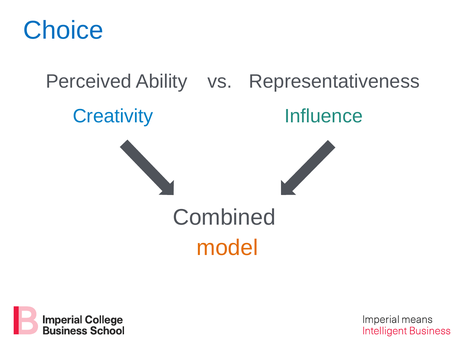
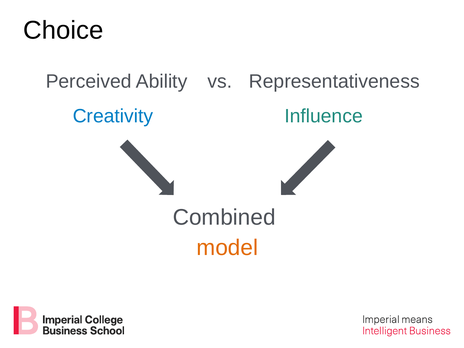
Choice colour: blue -> black
